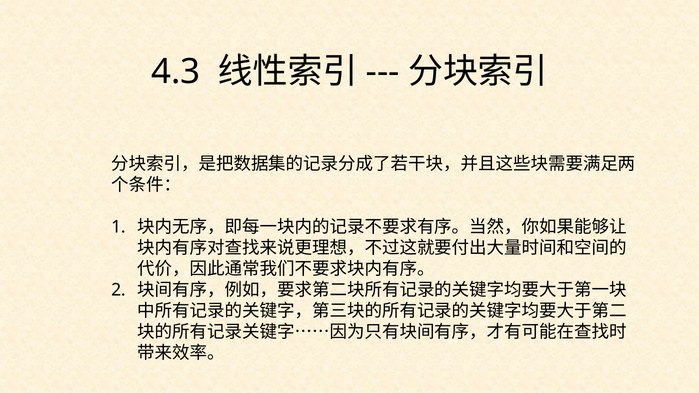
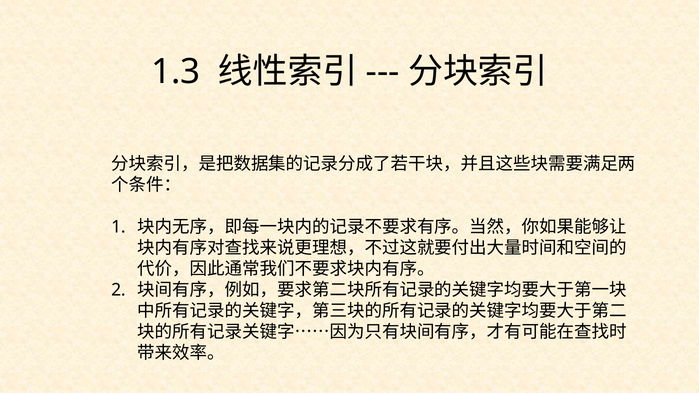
4.3: 4.3 -> 1.3
